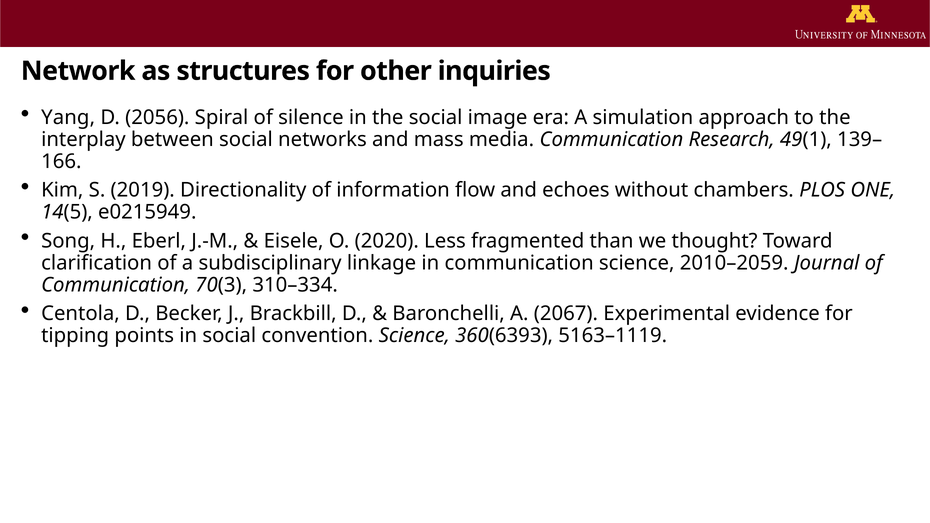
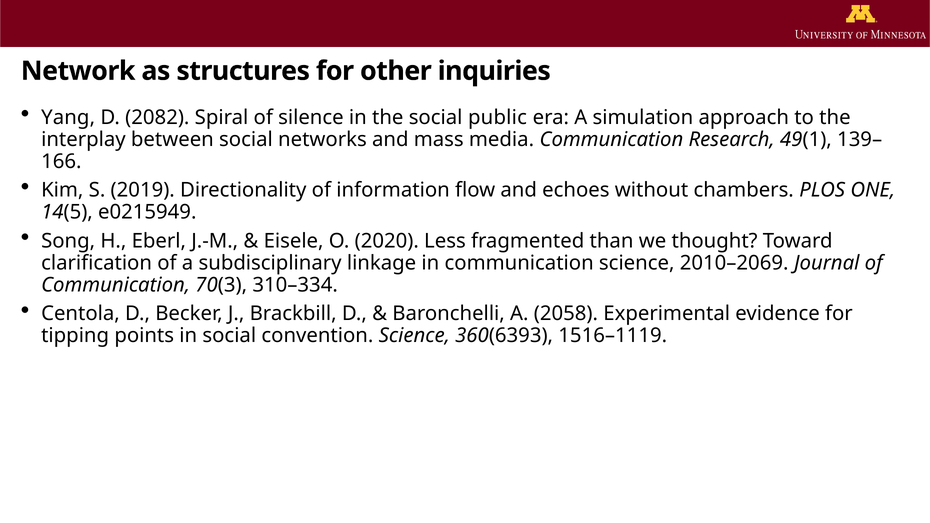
2056: 2056 -> 2082
image: image -> public
2010–2059: 2010–2059 -> 2010–2069
2067: 2067 -> 2058
5163–1119: 5163–1119 -> 1516–1119
